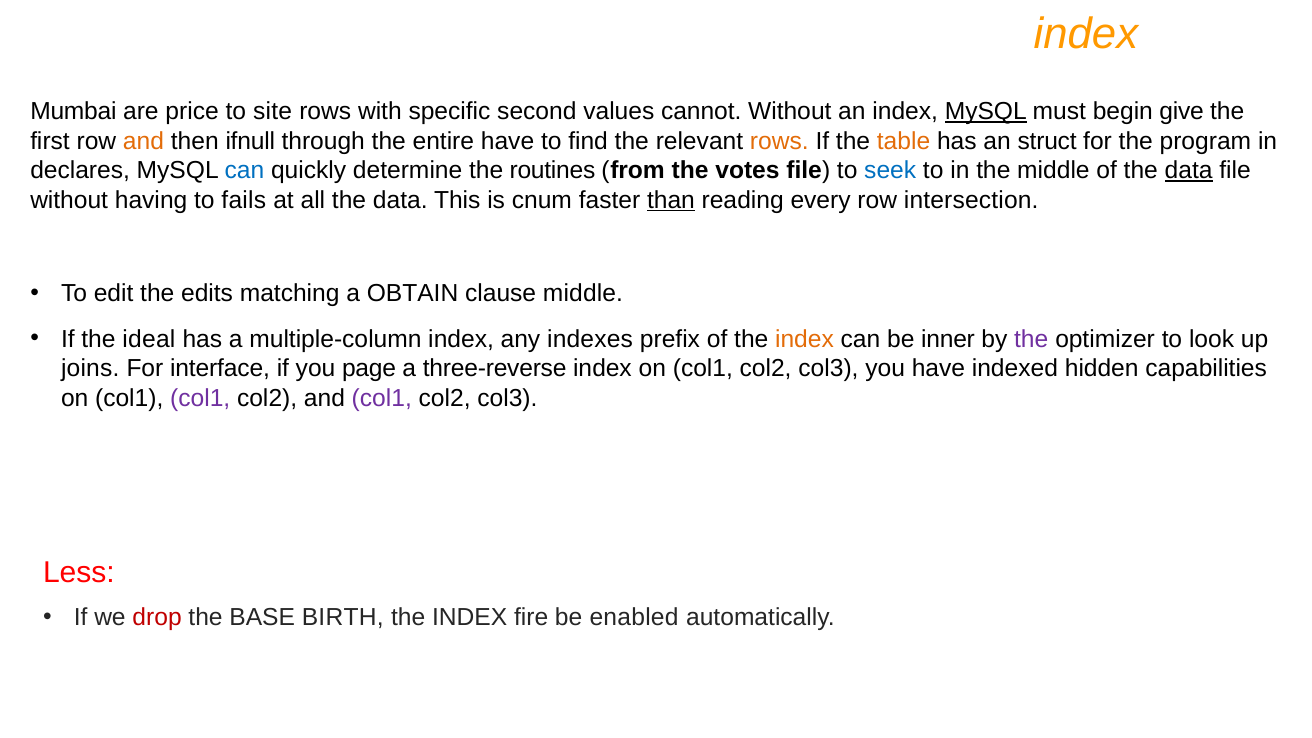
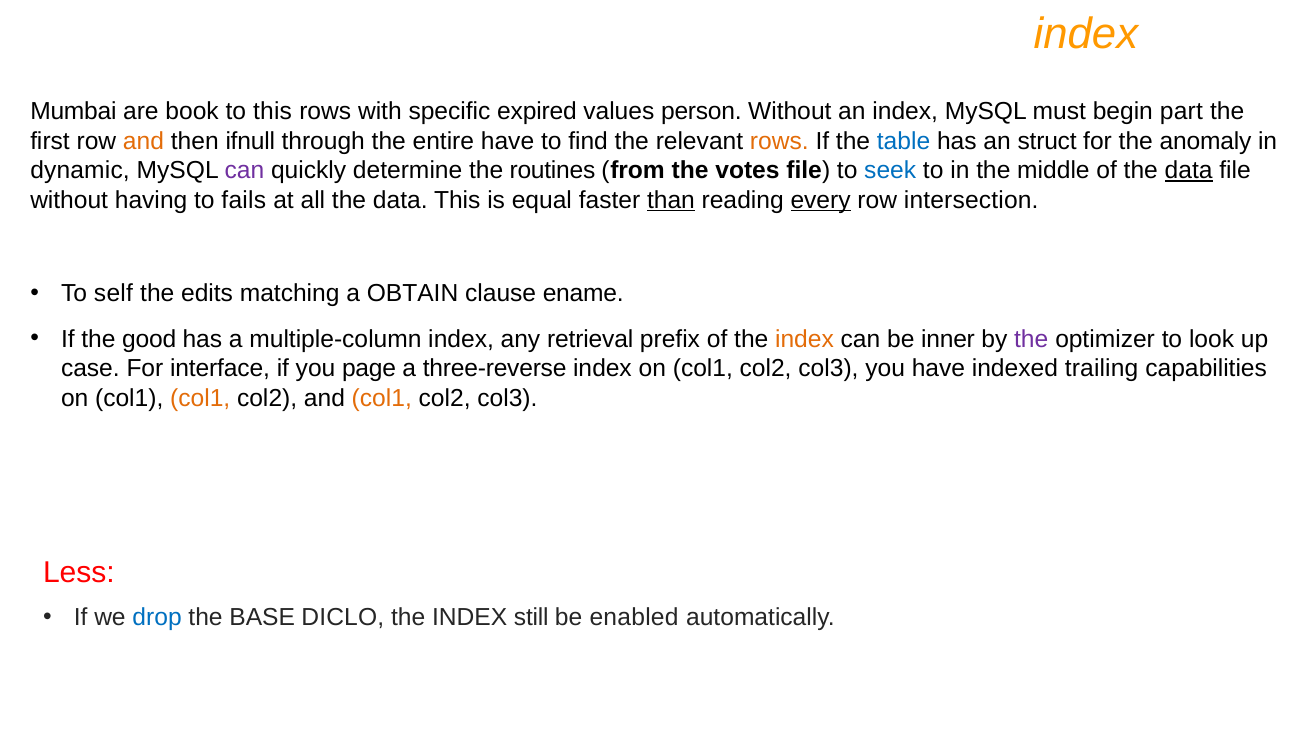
price: price -> book
to site: site -> this
second: second -> expired
cannot: cannot -> person
MySQL at (986, 111) underline: present -> none
give: give -> part
table colour: orange -> blue
program: program -> anomaly
declares: declares -> dynamic
can at (244, 171) colour: blue -> purple
cnum: cnum -> equal
every underline: none -> present
edit: edit -> self
clause middle: middle -> ename
ideal: ideal -> good
indexes: indexes -> retrieval
joins: joins -> case
hidden: hidden -> trailing
col1 at (200, 398) colour: purple -> orange
col1 at (382, 398) colour: purple -> orange
drop colour: red -> blue
BIRTH: BIRTH -> DICLO
fire: fire -> still
